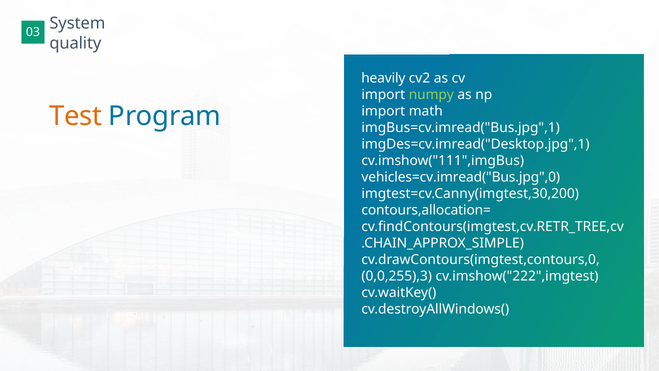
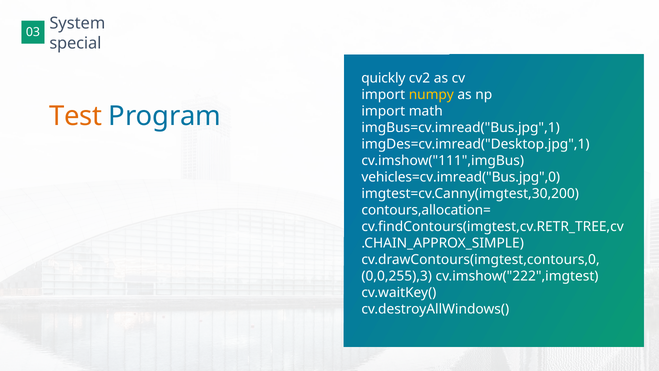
quality: quality -> special
heavily: heavily -> quickly
numpy colour: light green -> yellow
